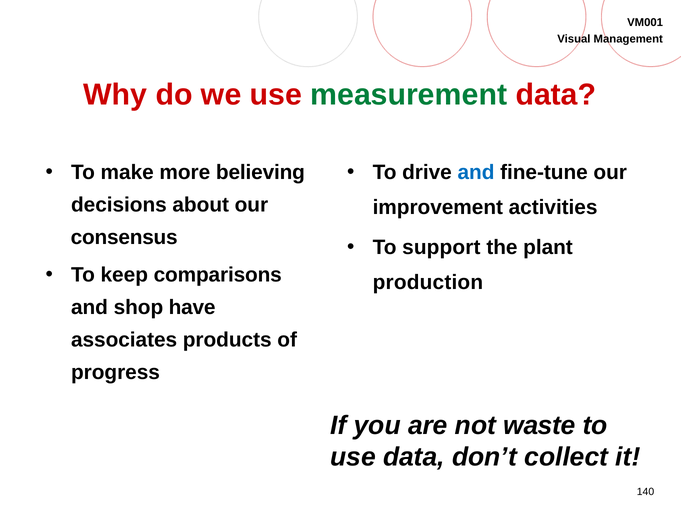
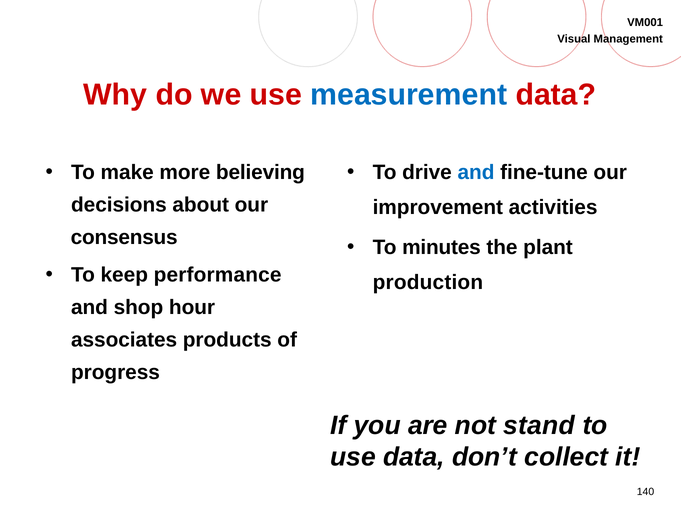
measurement colour: green -> blue
support: support -> minutes
comparisons: comparisons -> performance
have: have -> hour
waste: waste -> stand
